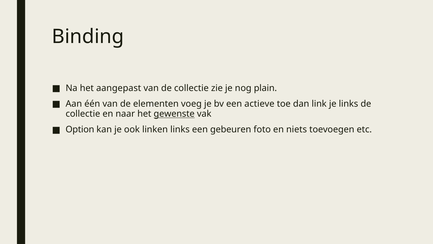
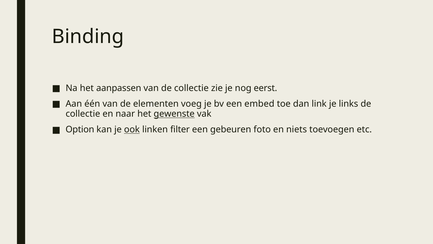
aangepast: aangepast -> aanpassen
plain: plain -> eerst
actieve: actieve -> embed
ook underline: none -> present
linken links: links -> filter
